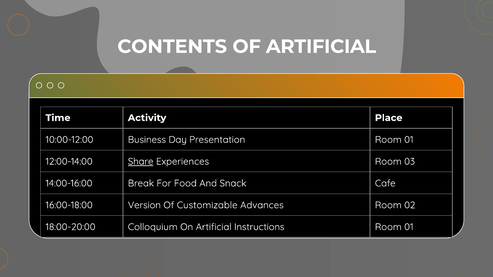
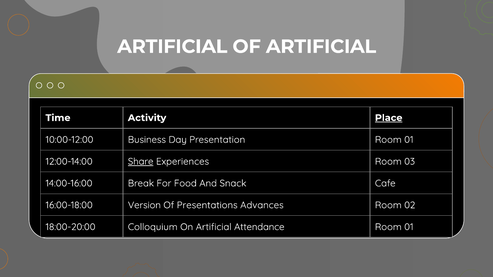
CONTENTS at (172, 47): CONTENTS -> ARTIFICIAL
Place underline: none -> present
Customizable: Customizable -> Presentations
Instructions: Instructions -> Attendance
